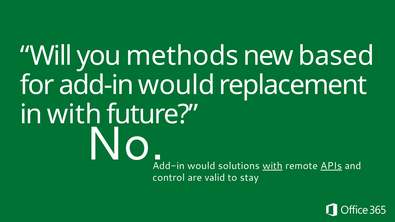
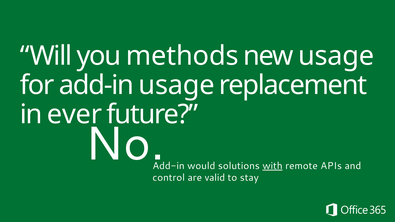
new based: based -> usage
for add-in would: would -> usage
in with: with -> ever
APIs underline: present -> none
